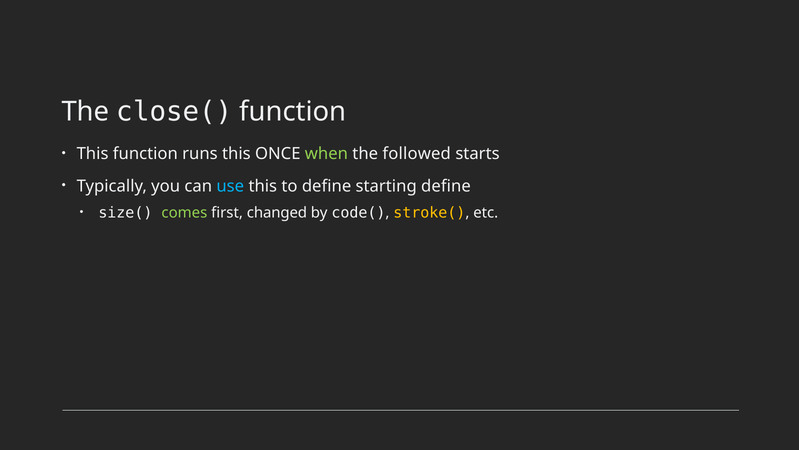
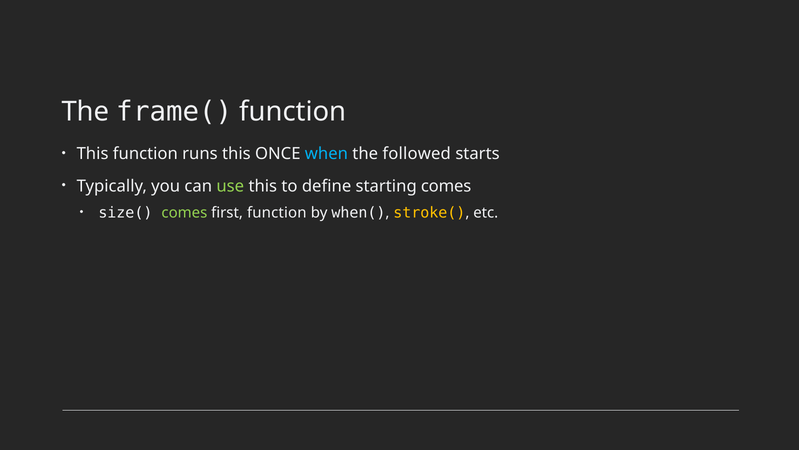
close(: close( -> frame(
when colour: light green -> light blue
use colour: light blue -> light green
starting define: define -> comes
first changed: changed -> function
code(: code( -> when(
